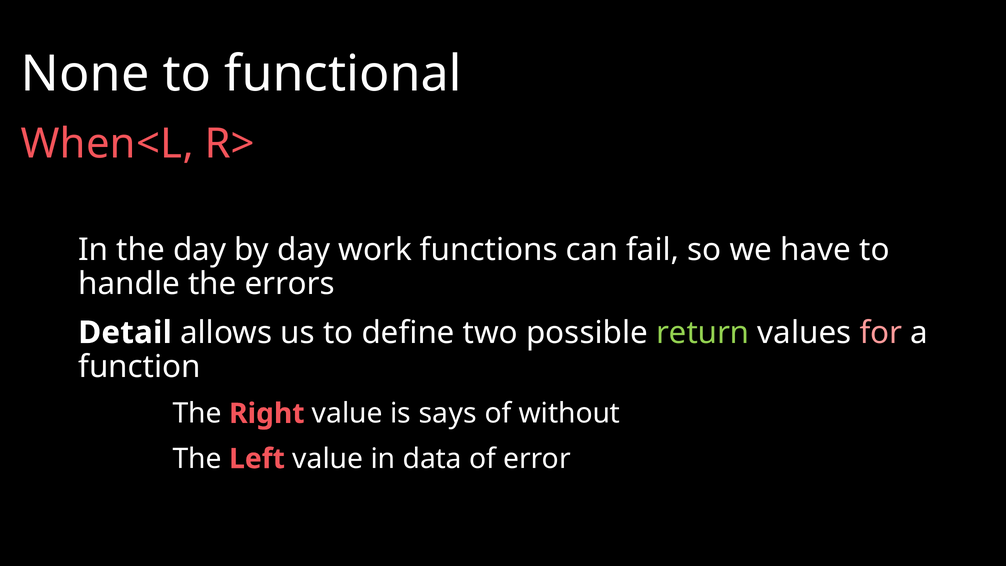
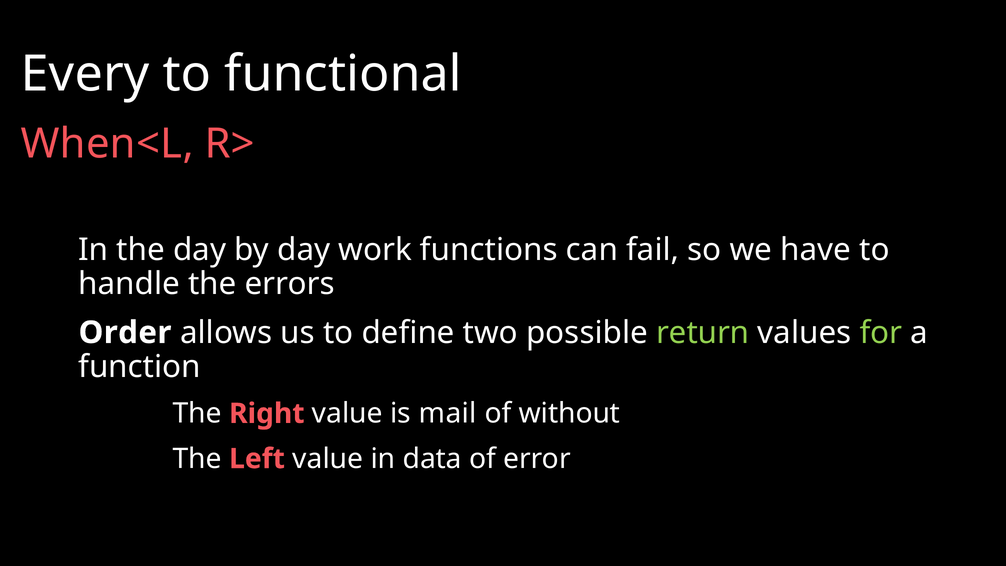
None: None -> Every
Detail: Detail -> Order
for colour: pink -> light green
says: says -> mail
